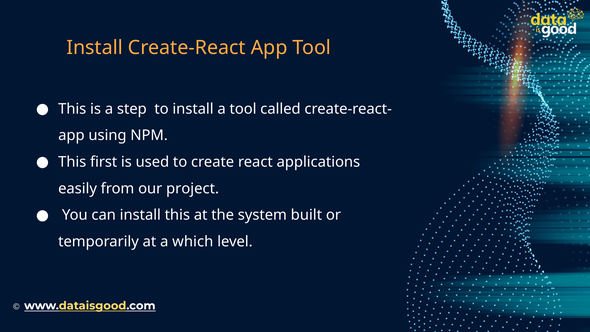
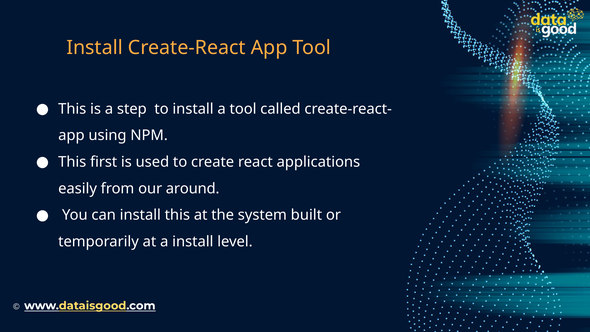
project: project -> around
a which: which -> install
